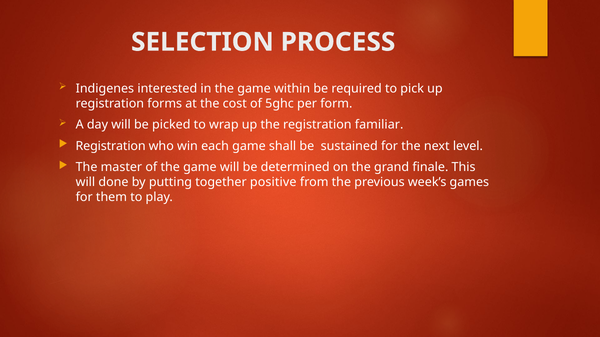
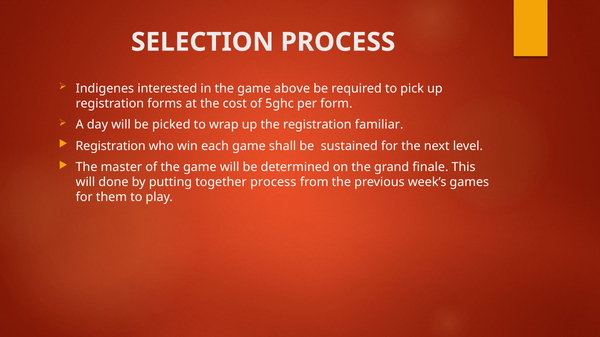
within: within -> above
together positive: positive -> process
